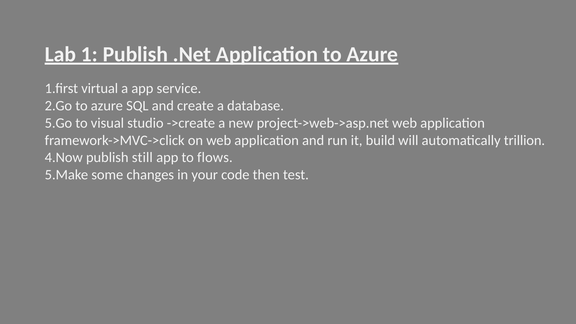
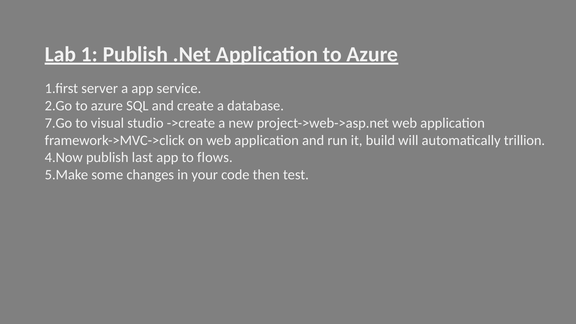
virtual: virtual -> server
5.Go: 5.Go -> 7.Go
still: still -> last
